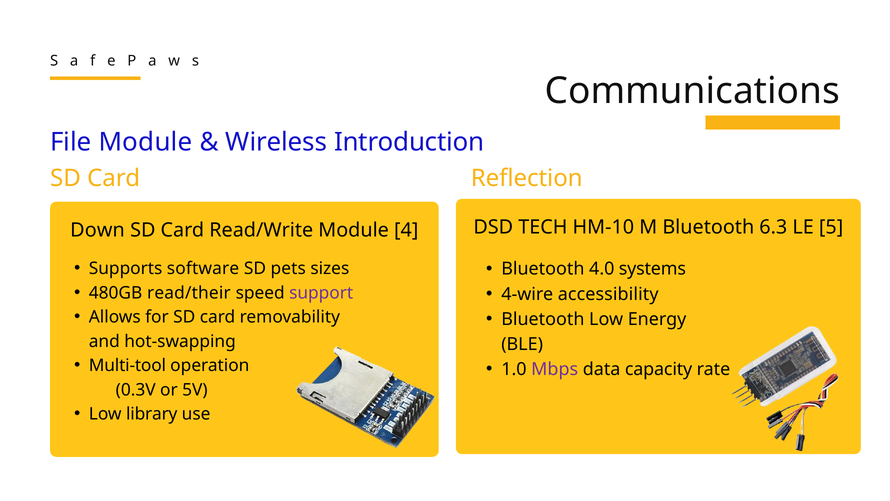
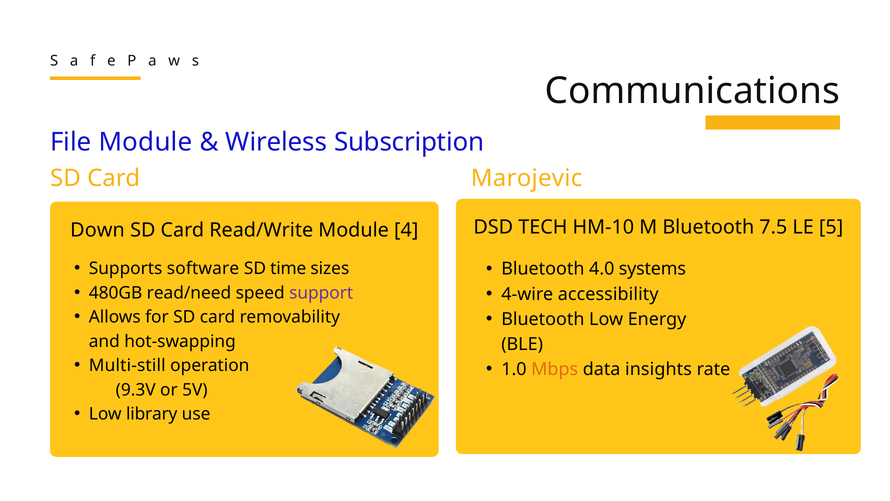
Introduction: Introduction -> Subscription
Reflection: Reflection -> Marojevic
6.3: 6.3 -> 7.5
pets: pets -> time
read/their: read/their -> read/need
Multi-tool: Multi-tool -> Multi-still
Mbps colour: purple -> orange
capacity: capacity -> insights
0.3V: 0.3V -> 9.3V
